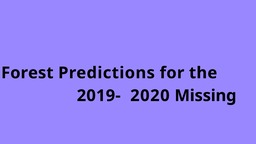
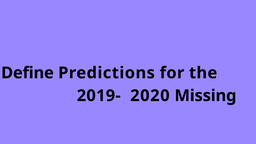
Forest: Forest -> Define
